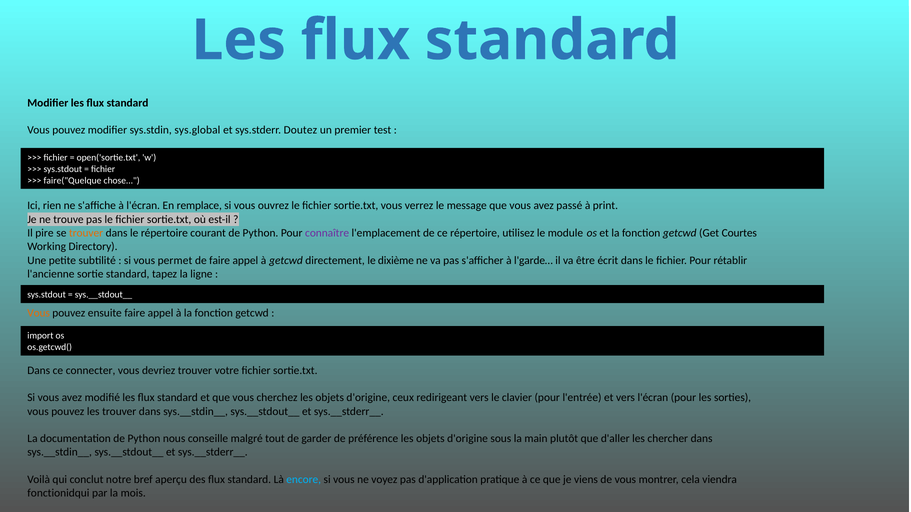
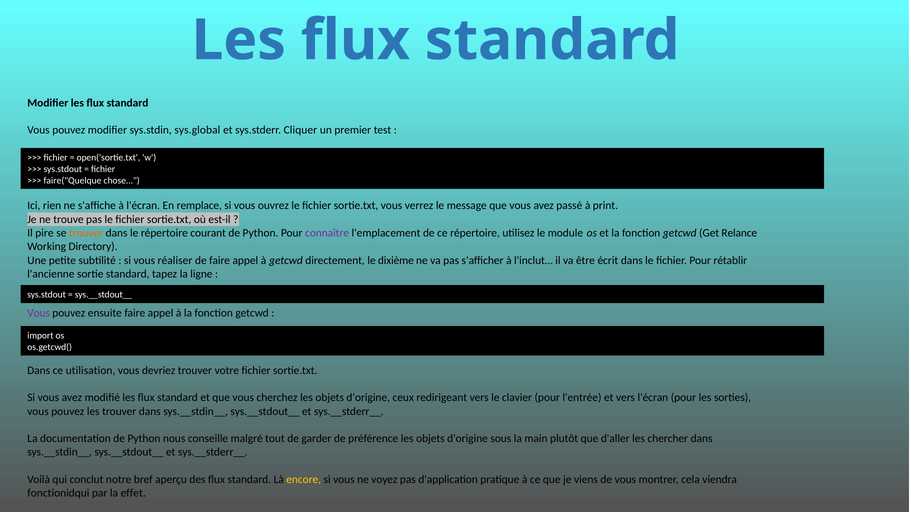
Doutez: Doutez -> Cliquer
Courtes: Courtes -> Relance
permet: permet -> réaliser
l'garde…: l'garde… -> l'inclut…
Vous at (39, 313) colour: orange -> purple
connecter: connecter -> utilisation
encore colour: light blue -> yellow
mois: mois -> effet
